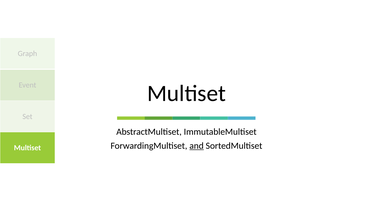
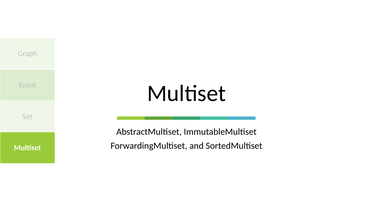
and underline: present -> none
